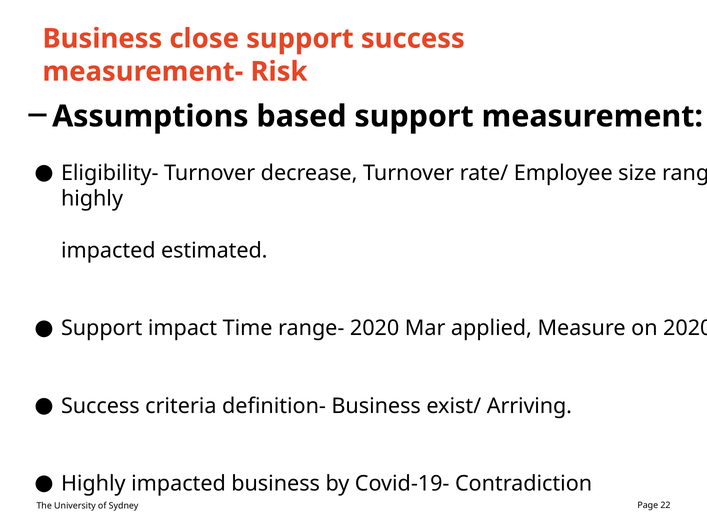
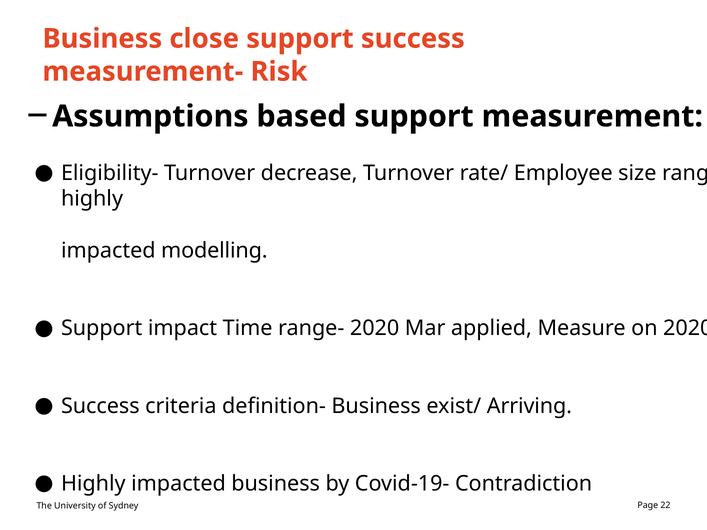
estimated: estimated -> modelling
